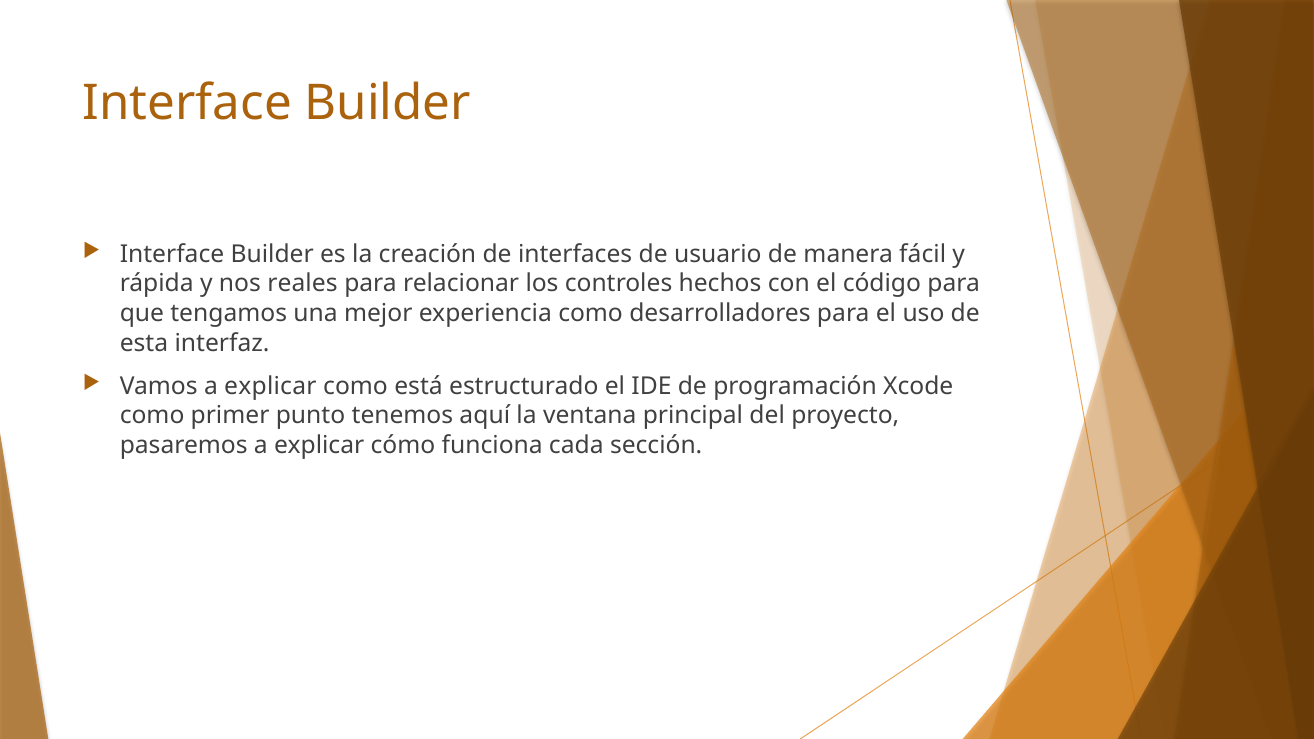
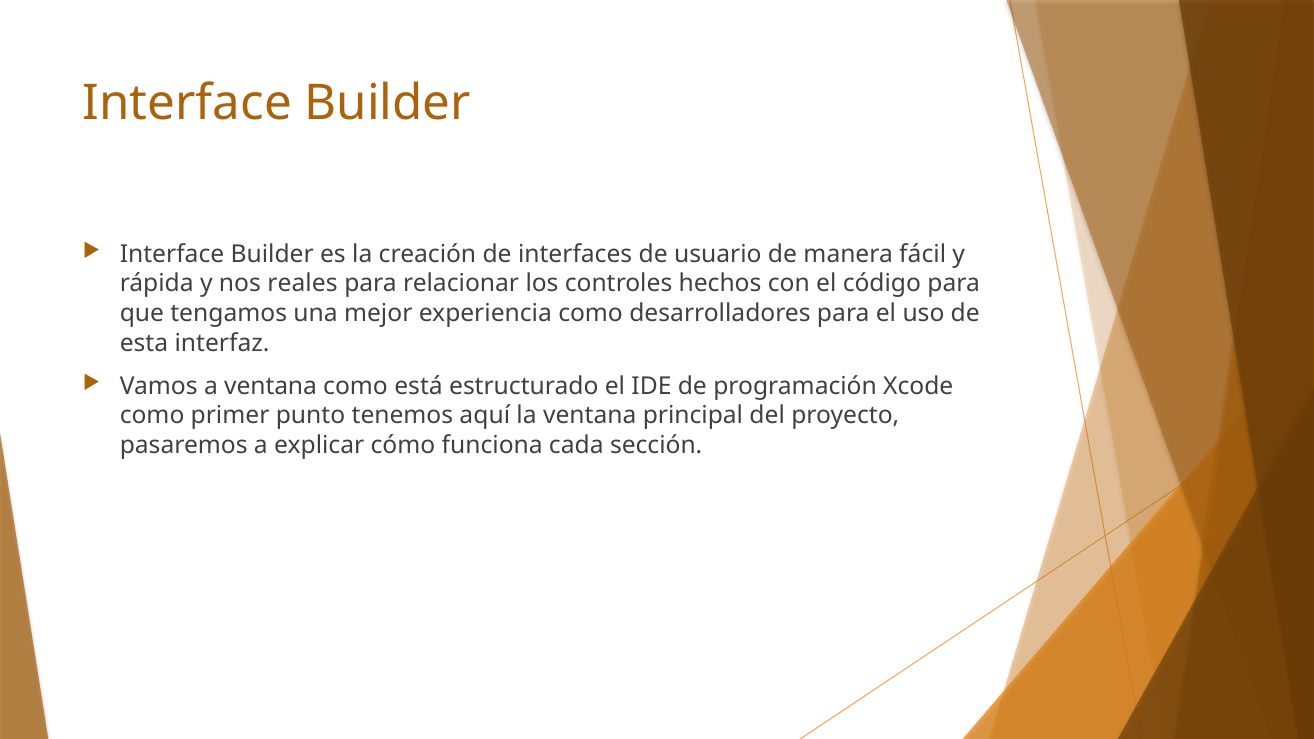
Vamos a explicar: explicar -> ventana
